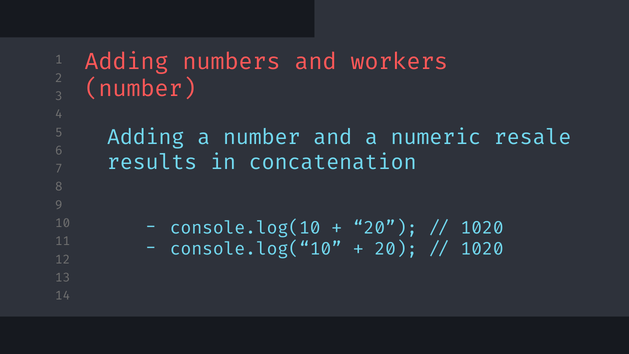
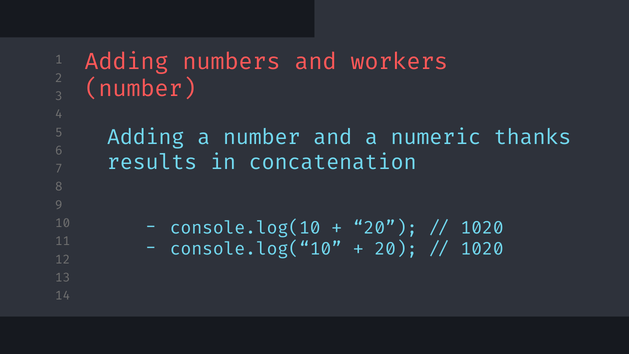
resale: resale -> thanks
